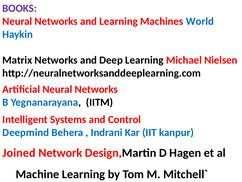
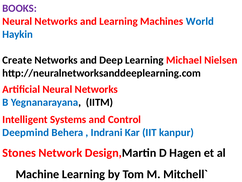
Matrix: Matrix -> Create
Joined: Joined -> Stones
